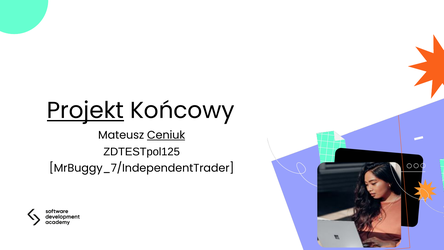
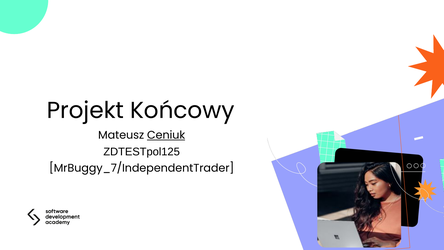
Projekt underline: present -> none
